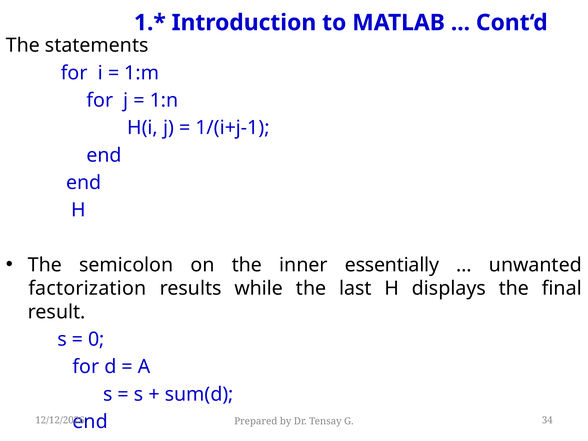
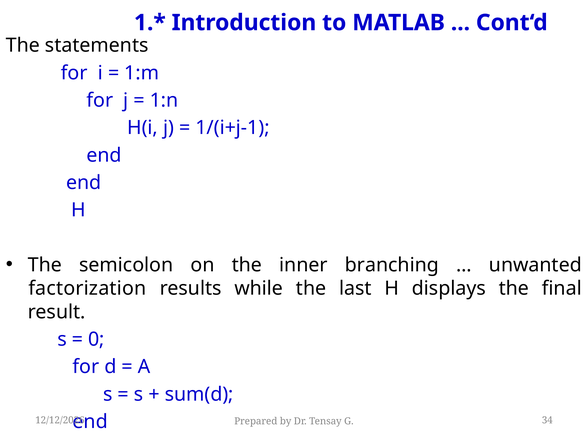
essentially: essentially -> branching
